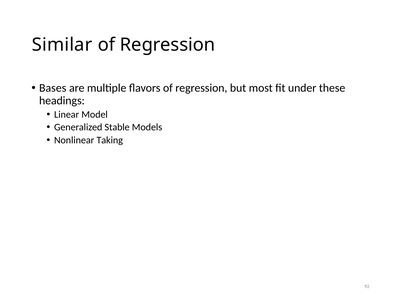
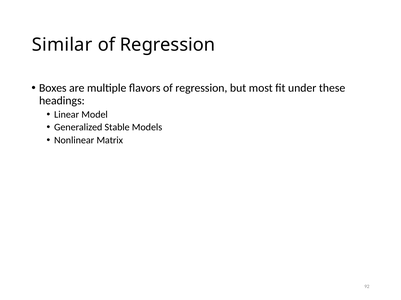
Bases: Bases -> Boxes
Taking: Taking -> Matrix
